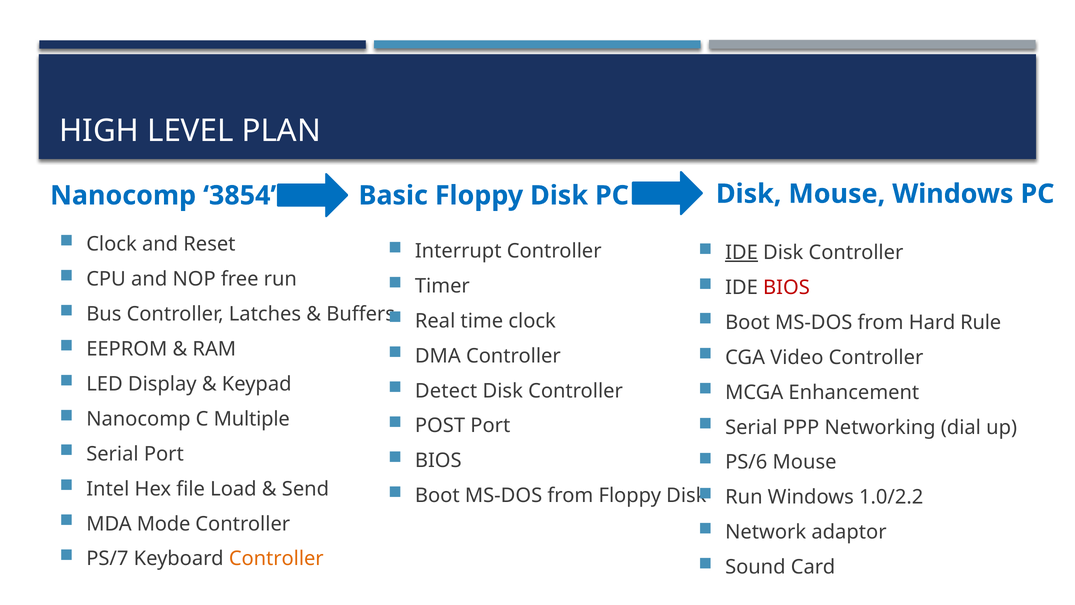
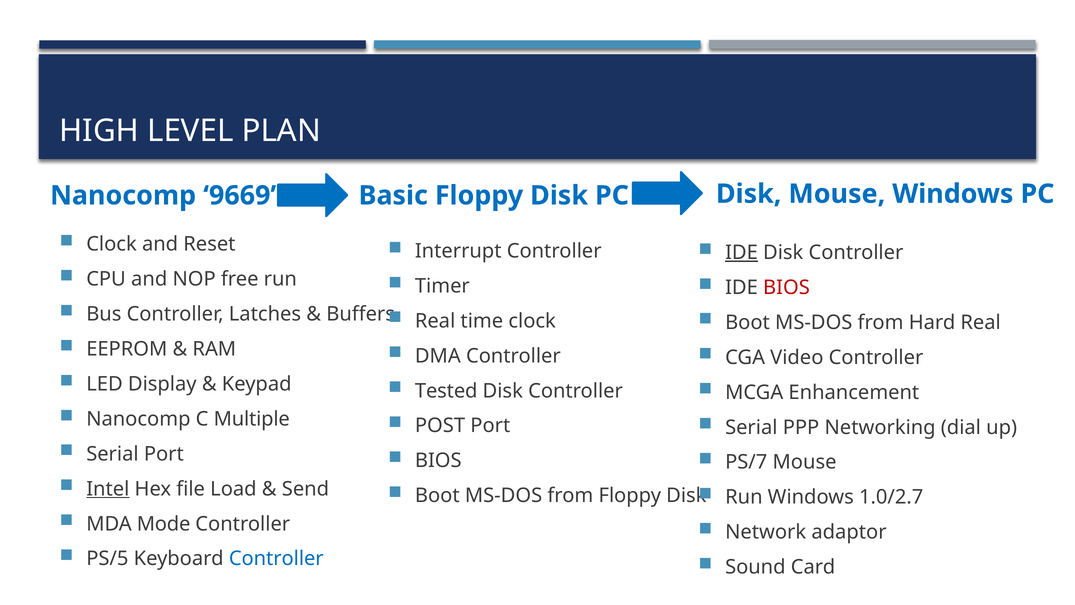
3854: 3854 -> 9669
Hard Rule: Rule -> Real
Detect: Detect -> Tested
PS/6: PS/6 -> PS/7
Intel underline: none -> present
1.0/2.2: 1.0/2.2 -> 1.0/2.7
PS/7: PS/7 -> PS/5
Controller at (276, 559) colour: orange -> blue
